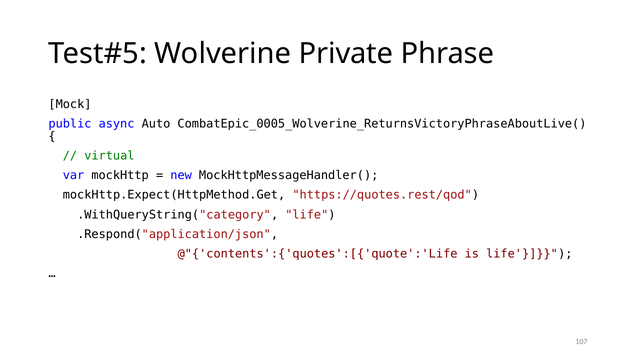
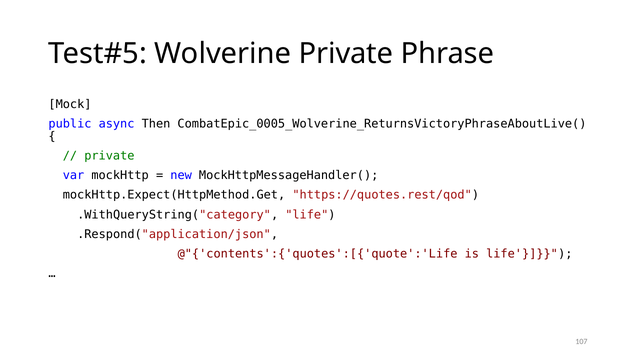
Auto: Auto -> Then
virtual at (109, 156): virtual -> private
